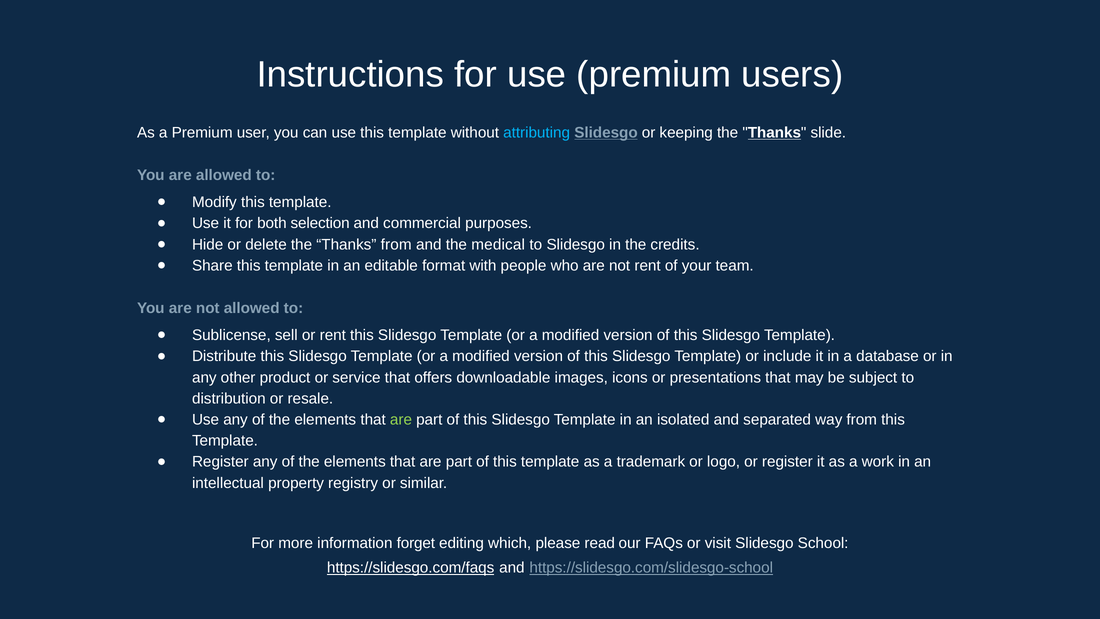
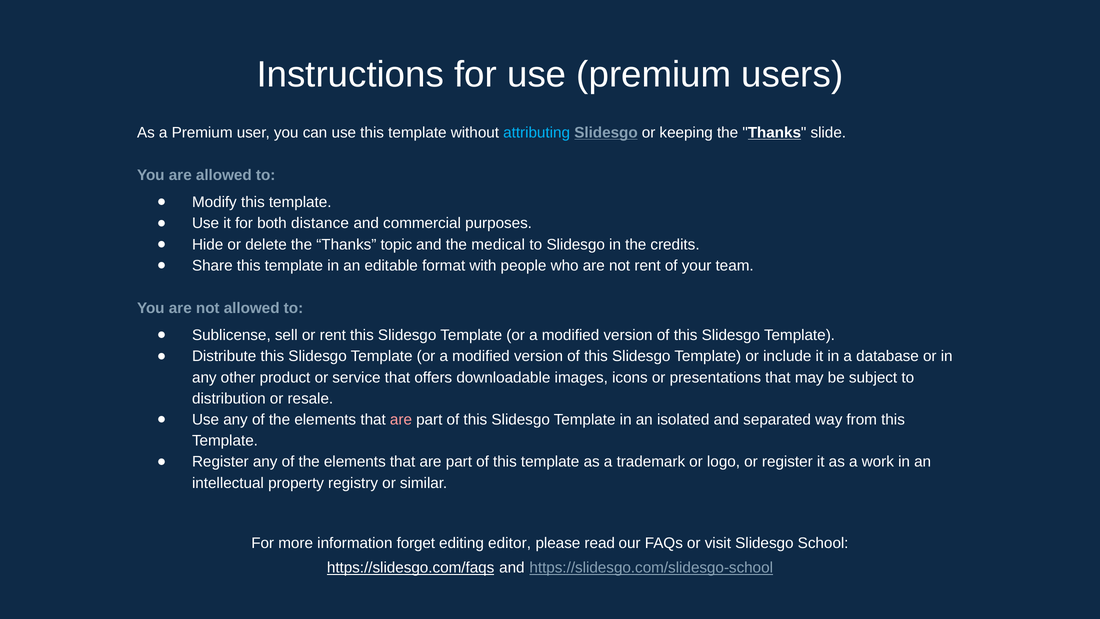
selection: selection -> distance
Thanks from: from -> topic
are at (401, 420) colour: light green -> pink
which: which -> editor
